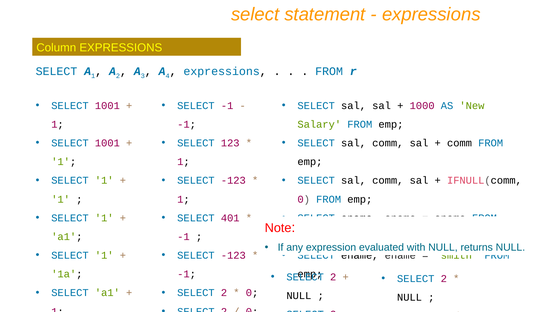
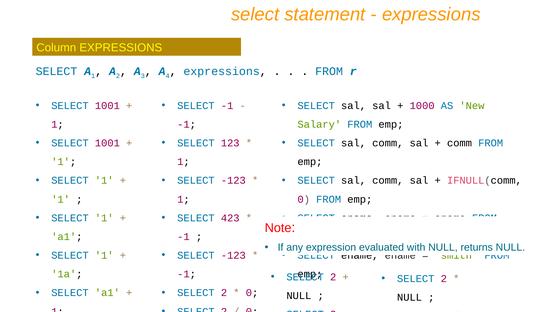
401: 401 -> 423
